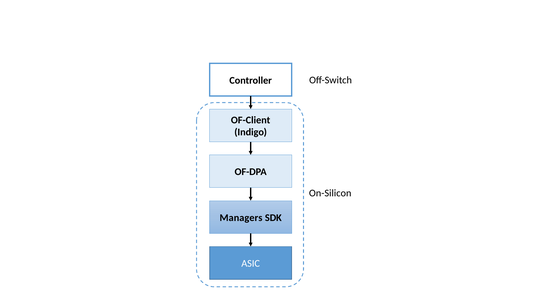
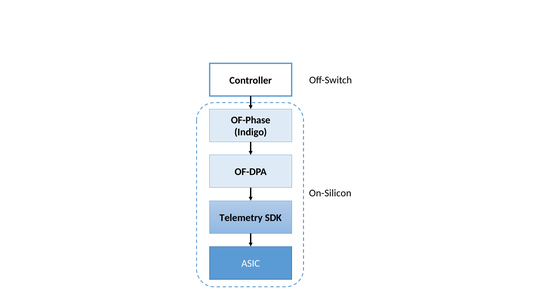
OF-Client: OF-Client -> OF-Phase
Managers: Managers -> Telemetry
